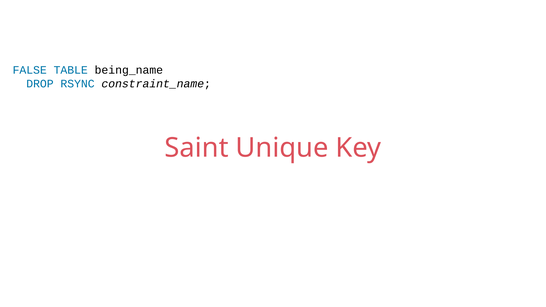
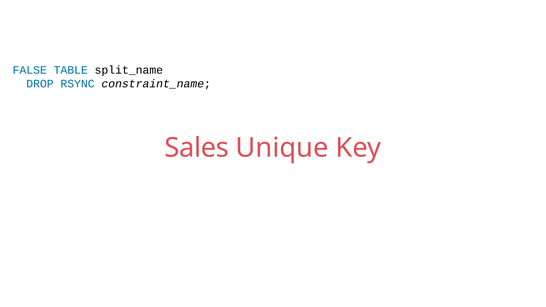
being_name: being_name -> split_name
Saint: Saint -> Sales
